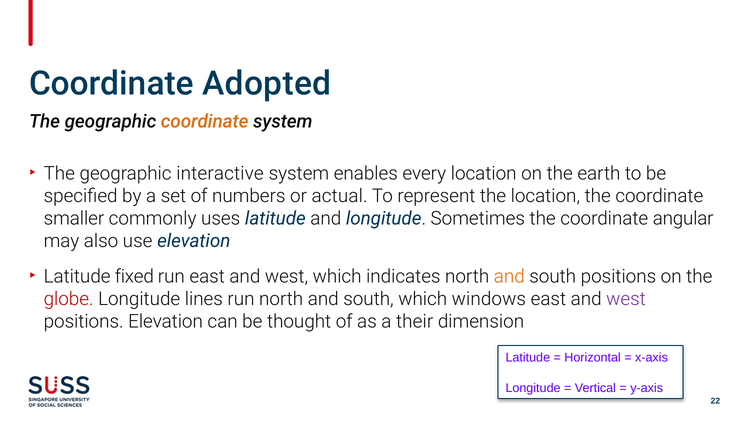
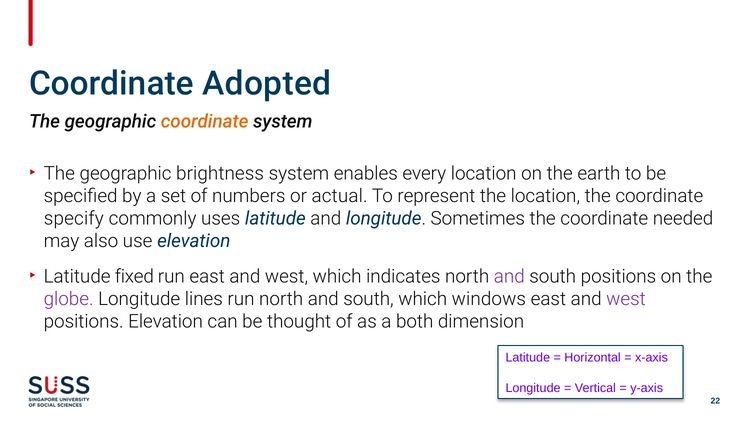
interactive: interactive -> brightness
smaller: smaller -> specify
angular: angular -> needed
and at (509, 277) colour: orange -> purple
globe colour: red -> purple
their: their -> both
